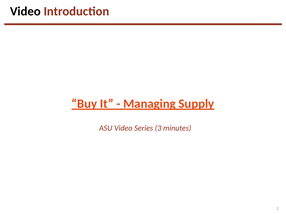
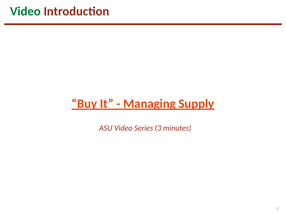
Video at (25, 11) colour: black -> green
